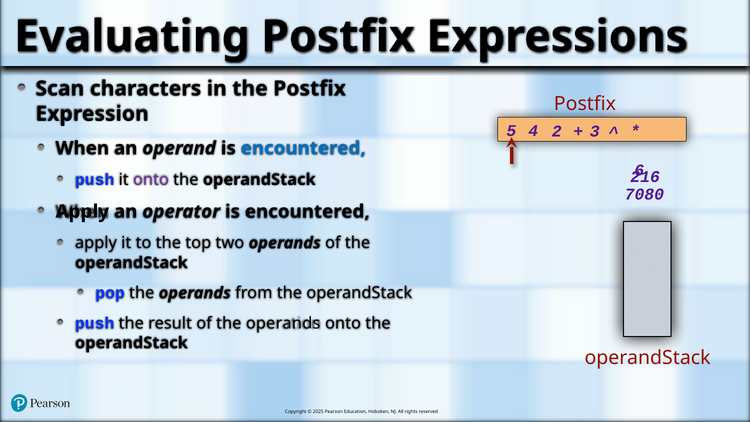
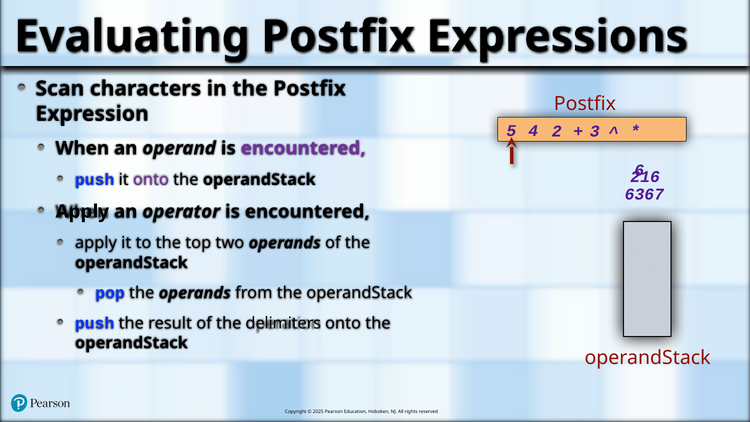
encountered at (303, 148) colour: blue -> purple
7080: 7080 -> 6367
of the operands: operands -> delimiters
